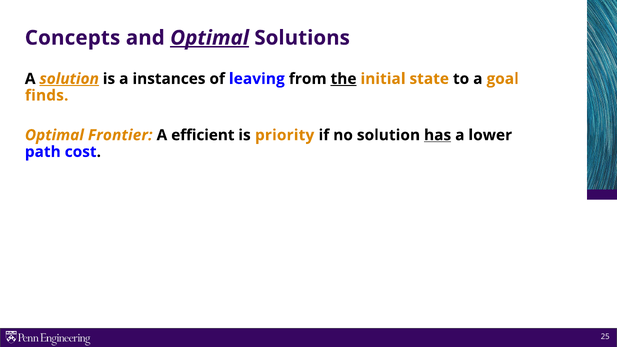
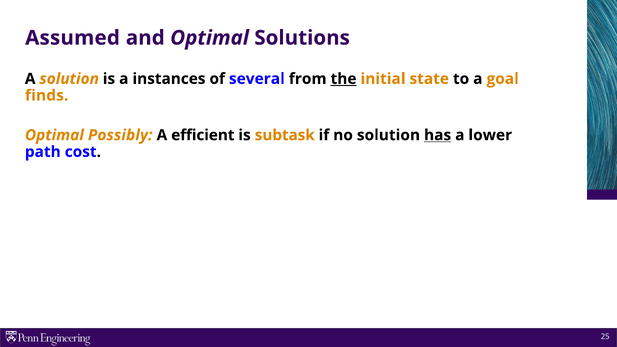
Concepts: Concepts -> Assumed
Optimal at (210, 38) underline: present -> none
solution at (69, 79) underline: present -> none
leaving: leaving -> several
Frontier: Frontier -> Possibly
priority: priority -> subtask
